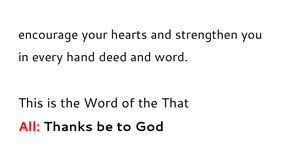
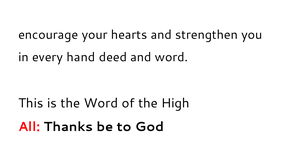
That: That -> High
